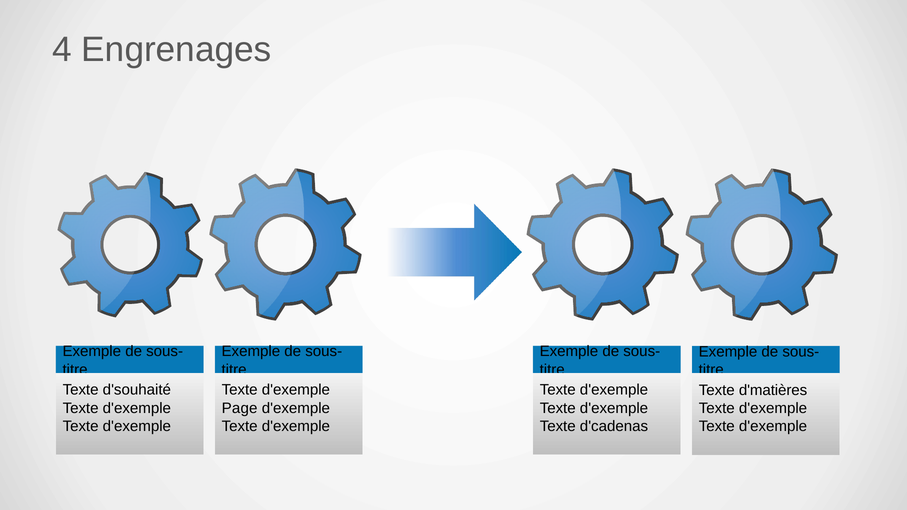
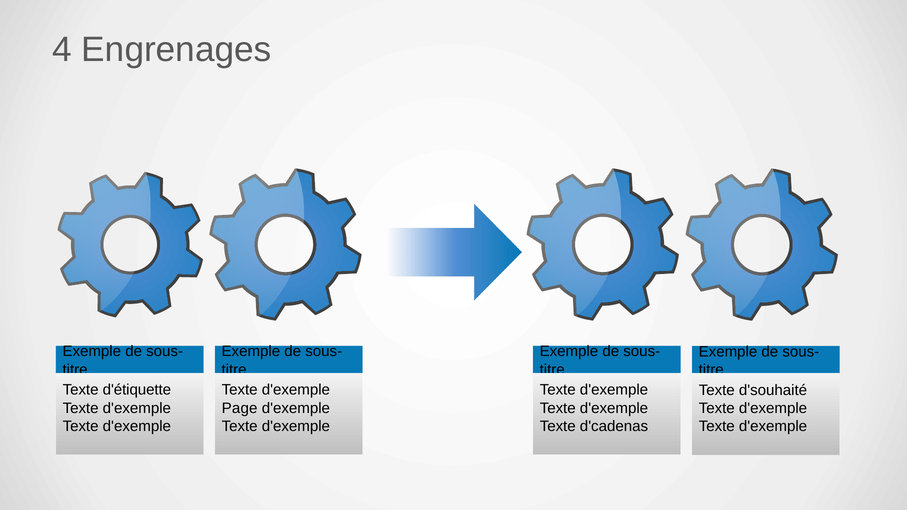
d'souhaité: d'souhaité -> d'étiquette
d'matières: d'matières -> d'souhaité
